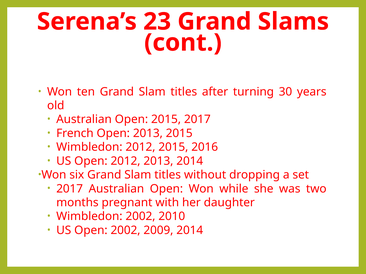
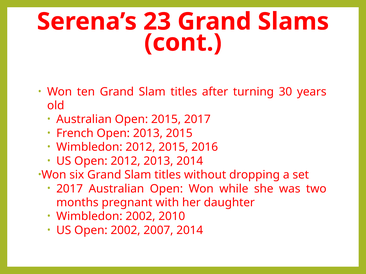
2009: 2009 -> 2007
